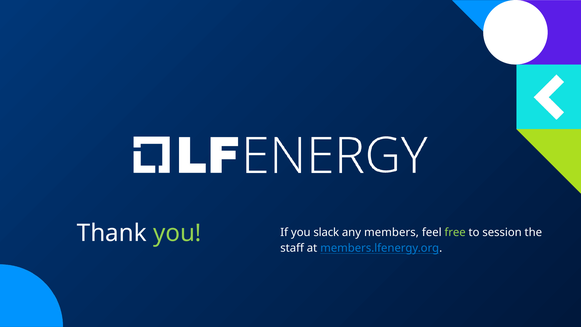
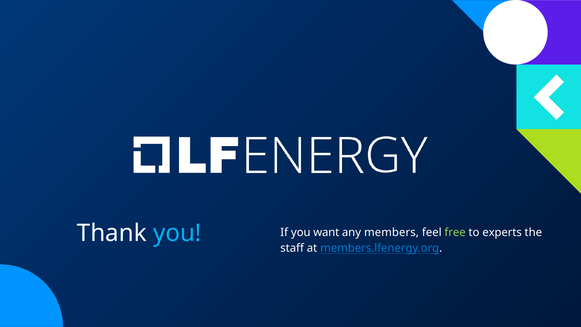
you at (177, 233) colour: light green -> light blue
slack: slack -> want
session: session -> experts
